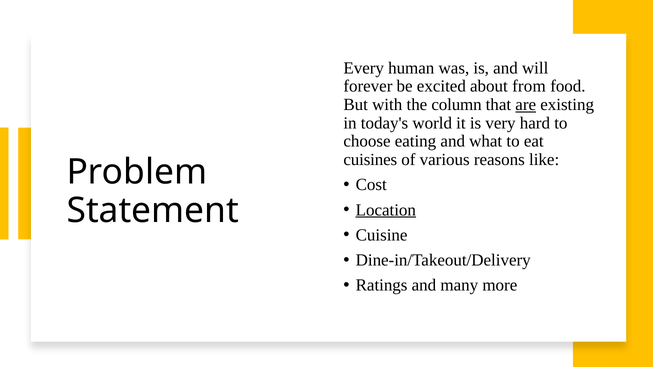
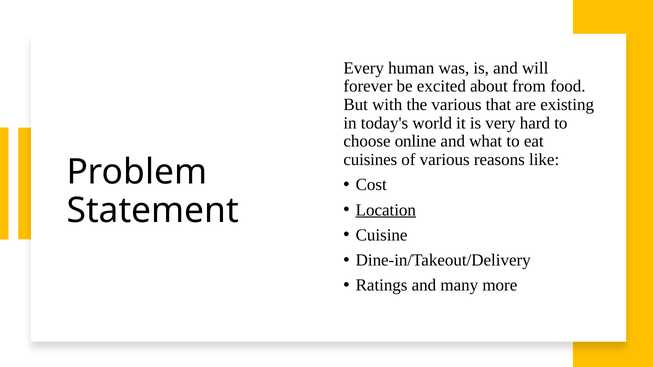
the column: column -> various
are underline: present -> none
eating: eating -> online
